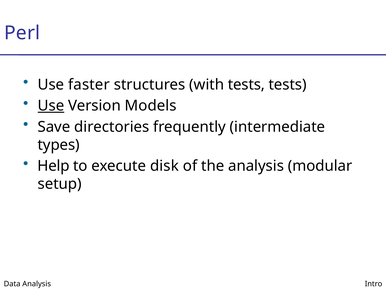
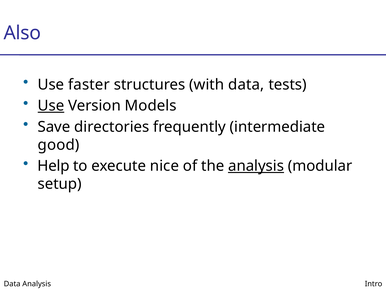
Perl: Perl -> Also
with tests: tests -> data
types: types -> good
disk: disk -> nice
analysis at (256, 166) underline: none -> present
